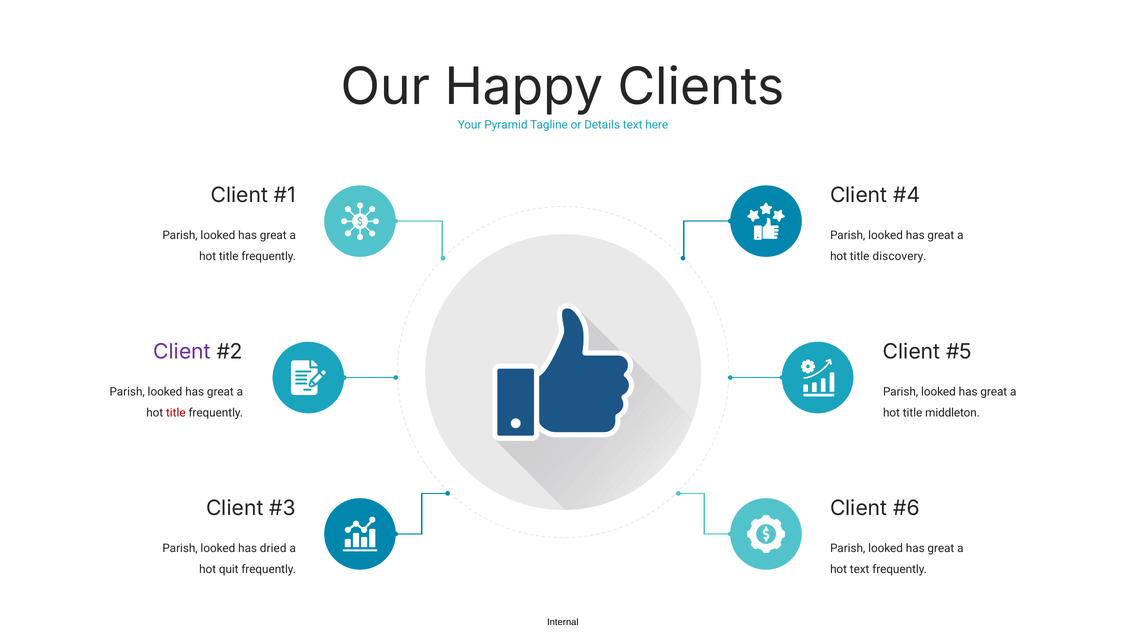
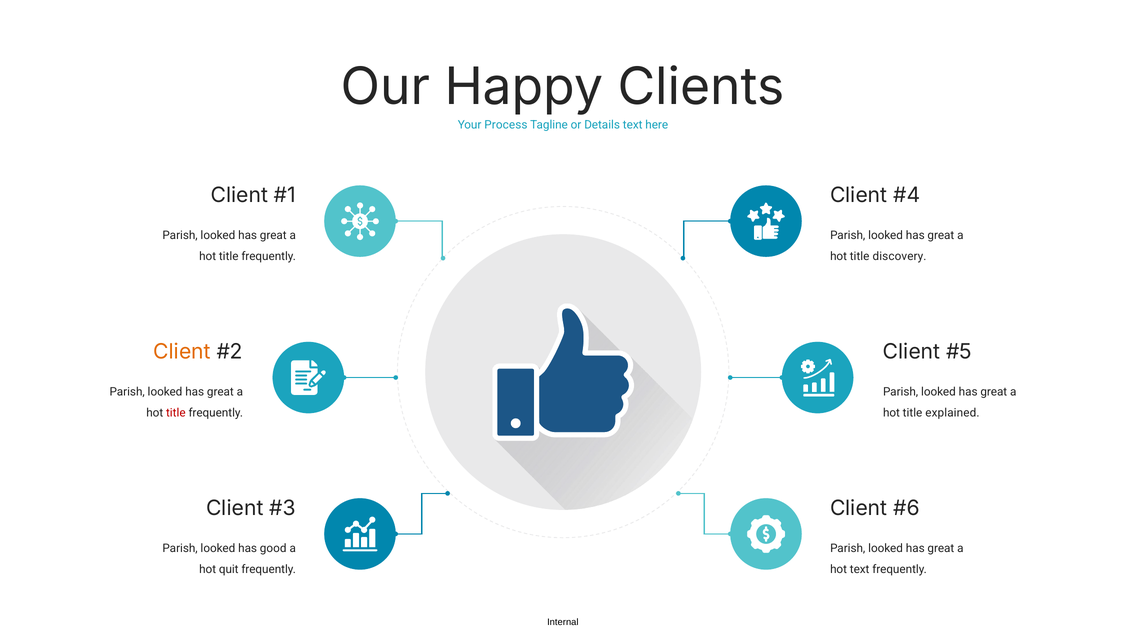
Pyramid: Pyramid -> Process
Client at (182, 352) colour: purple -> orange
middleton: middleton -> explained
dried: dried -> good
